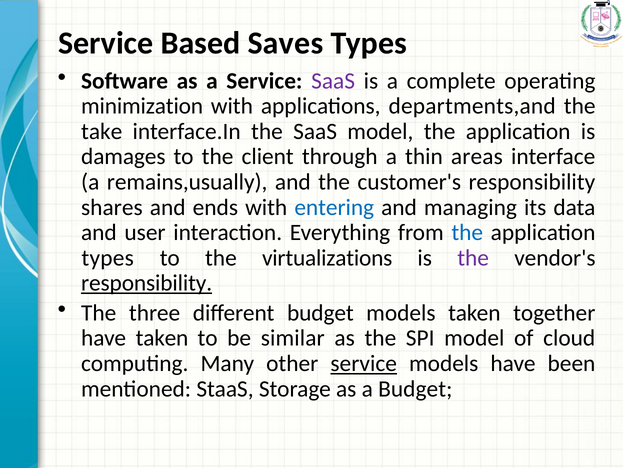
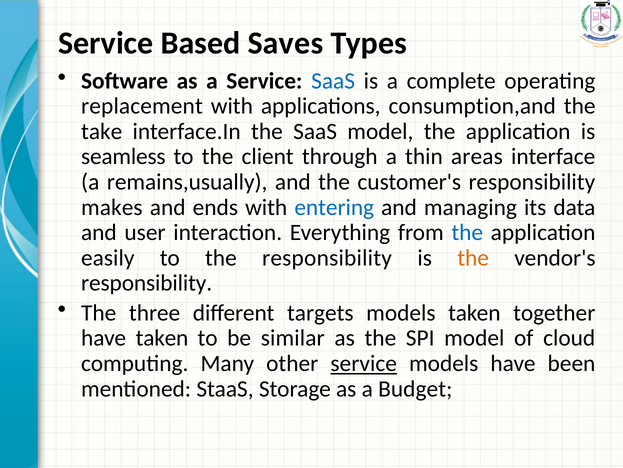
SaaS at (333, 81) colour: purple -> blue
minimization: minimization -> replacement
departments,and: departments,and -> consumption,and
damages: damages -> seamless
shares: shares -> makes
types at (108, 258): types -> easily
the virtualizations: virtualizations -> responsibility
the at (473, 258) colour: purple -> orange
responsibility at (147, 283) underline: present -> none
different budget: budget -> targets
